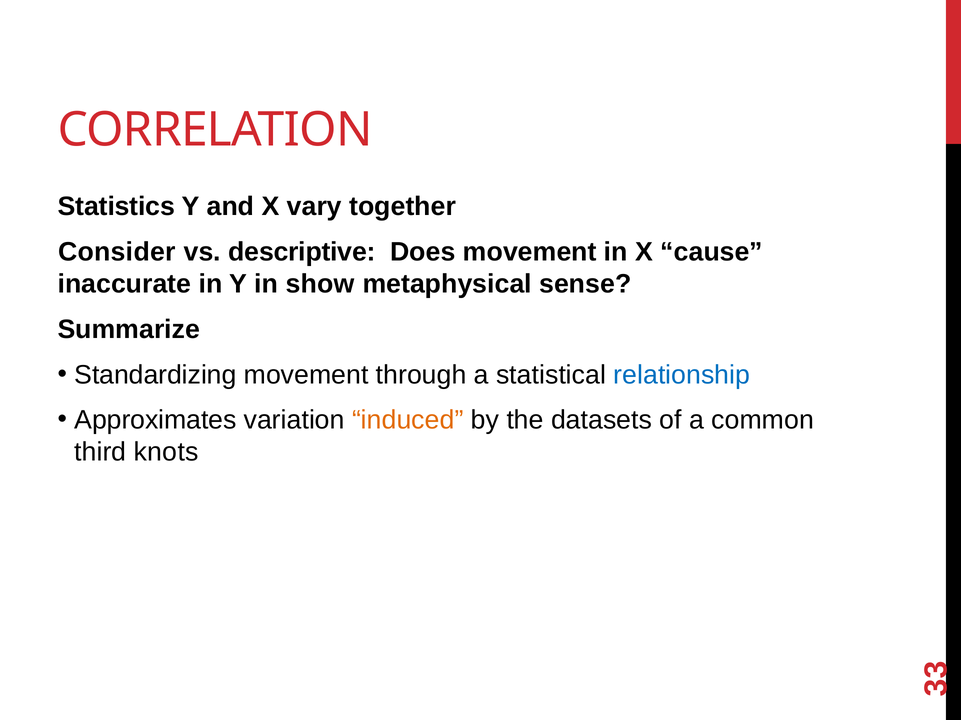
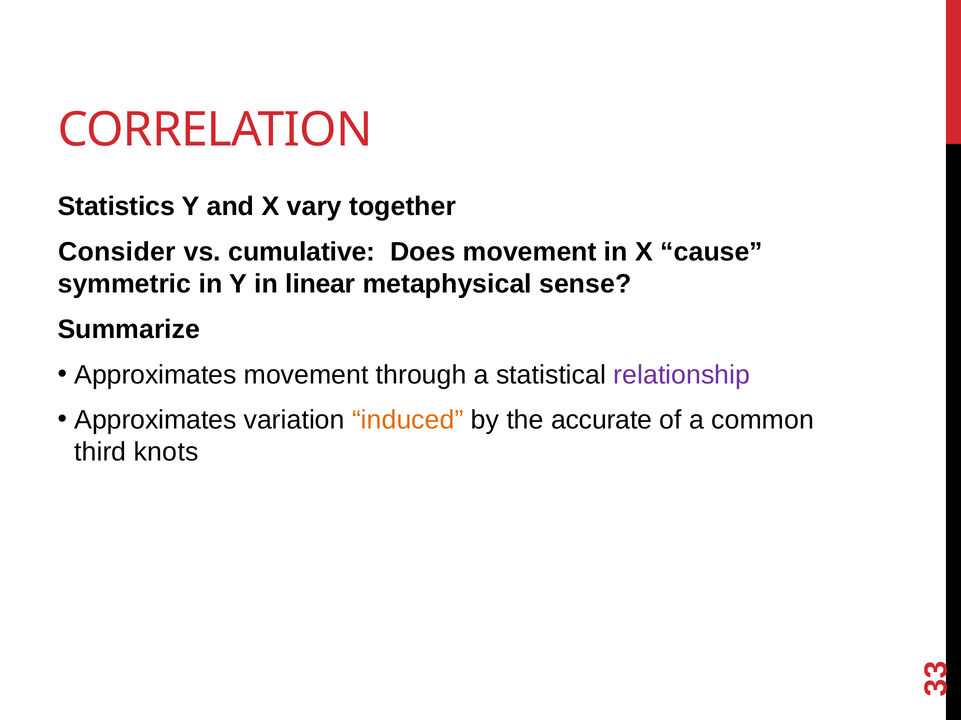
descriptive: descriptive -> cumulative
inaccurate: inaccurate -> symmetric
show: show -> linear
Standardizing at (155, 375): Standardizing -> Approximates
relationship colour: blue -> purple
datasets: datasets -> accurate
